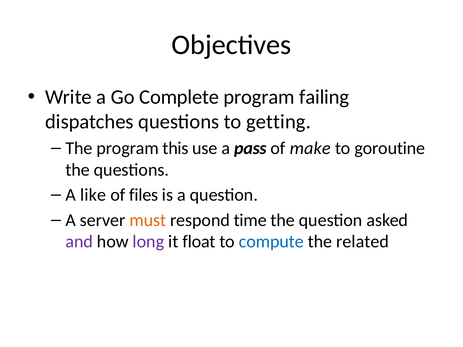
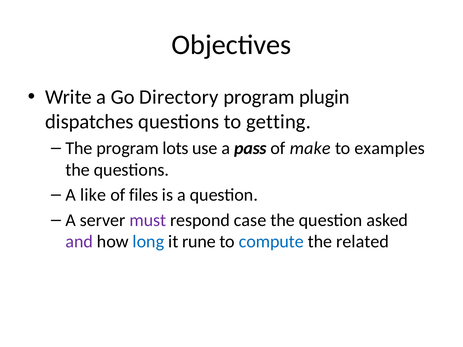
Complete: Complete -> Directory
failing: failing -> plugin
this: this -> lots
goroutine: goroutine -> examples
must colour: orange -> purple
time: time -> case
long colour: purple -> blue
float: float -> rune
